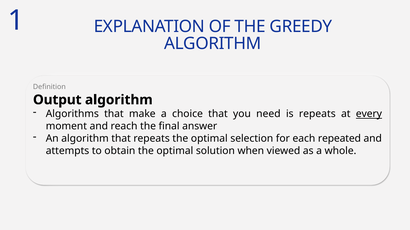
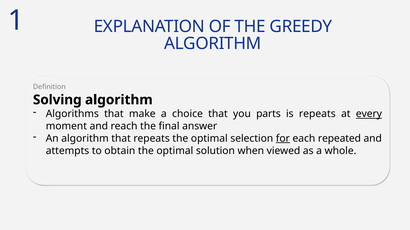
Output: Output -> Solving
need: need -> parts
for underline: none -> present
